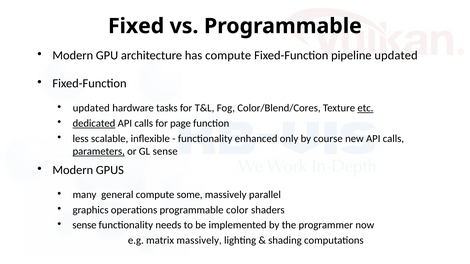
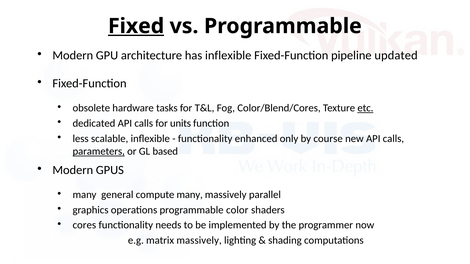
Fixed underline: none -> present
has compute: compute -> inflexible
updated at (91, 108): updated -> obsolete
dedicated underline: present -> none
page: page -> units
GL sense: sense -> based
compute some: some -> many
sense at (84, 225): sense -> cores
